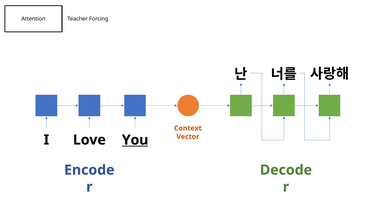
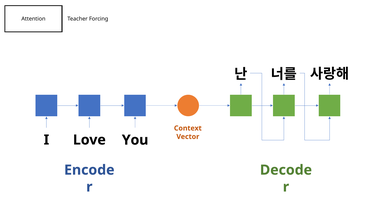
You underline: present -> none
